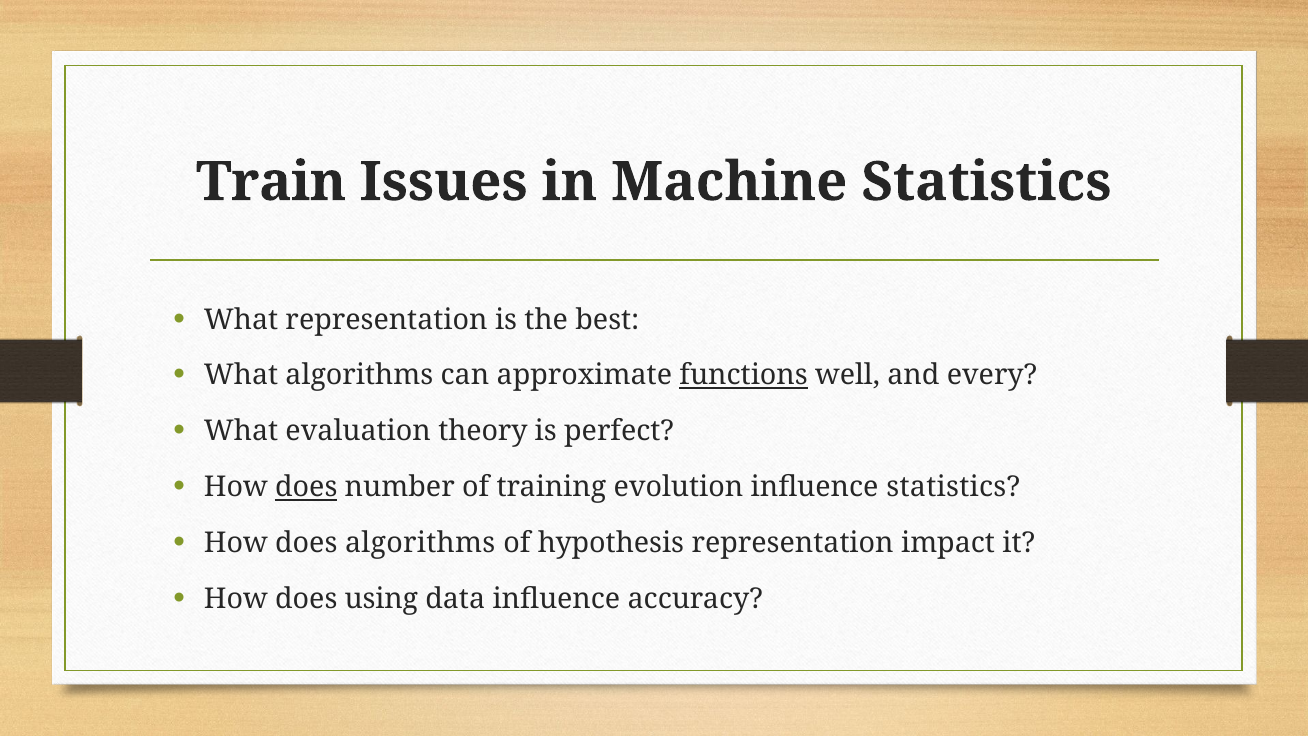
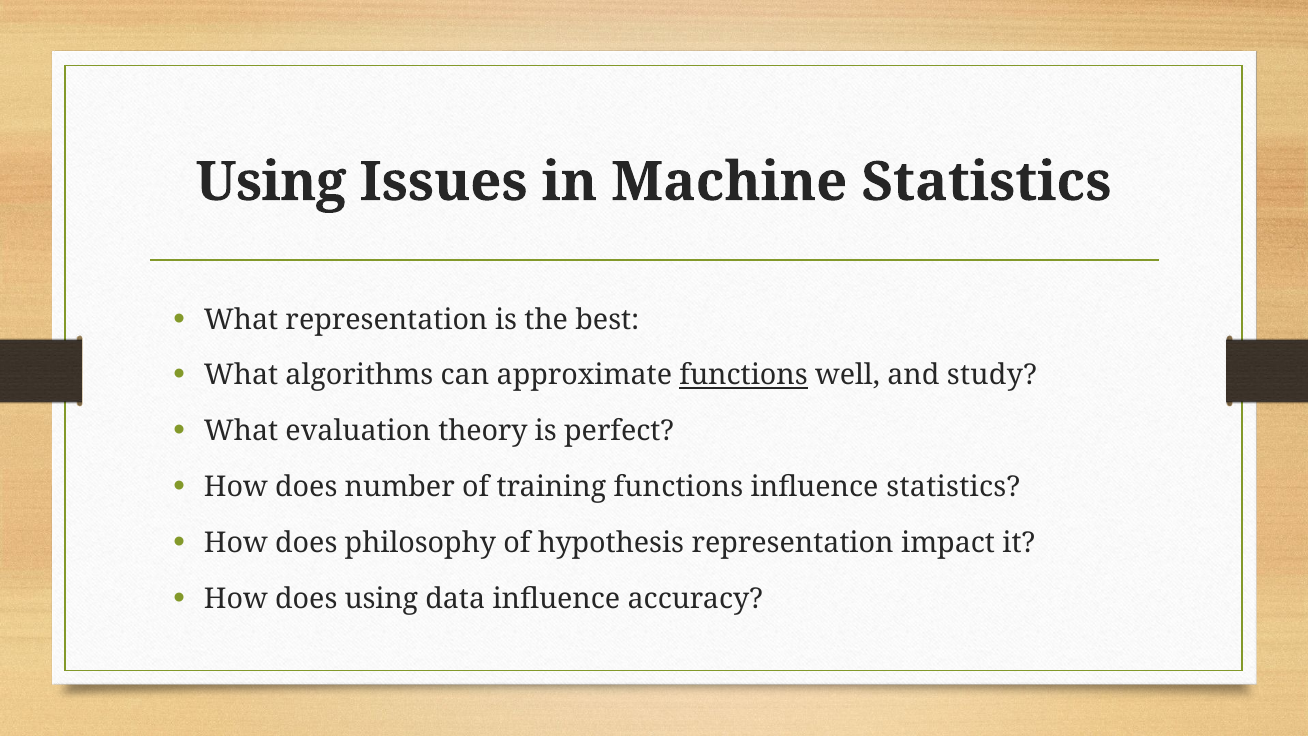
Train at (271, 182): Train -> Using
every: every -> study
does at (306, 487) underline: present -> none
training evolution: evolution -> functions
does algorithms: algorithms -> philosophy
